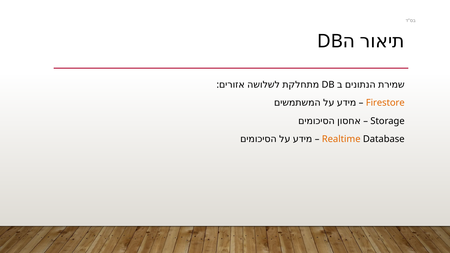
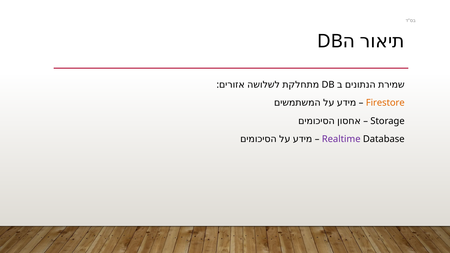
Realtime colour: orange -> purple
